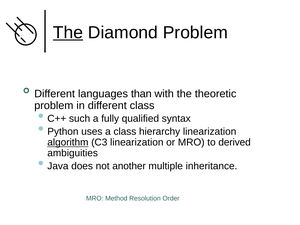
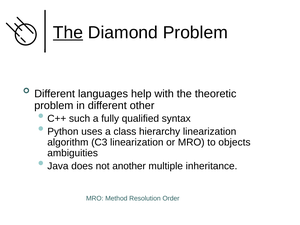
than: than -> help
different class: class -> other
algorithm underline: present -> none
derived: derived -> objects
